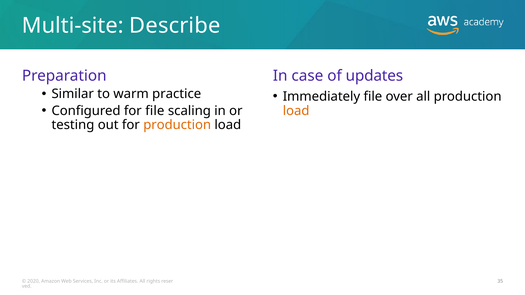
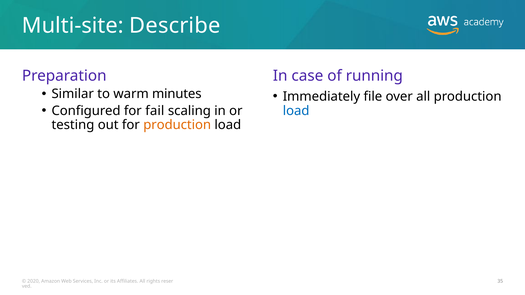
updates: updates -> running
practice: practice -> minutes
for file: file -> fail
load at (296, 111) colour: orange -> blue
